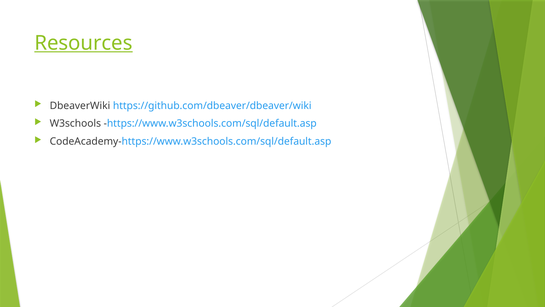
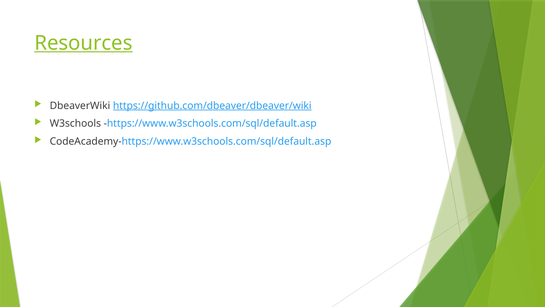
https://github.com/dbeaver/dbeaver/wiki underline: none -> present
